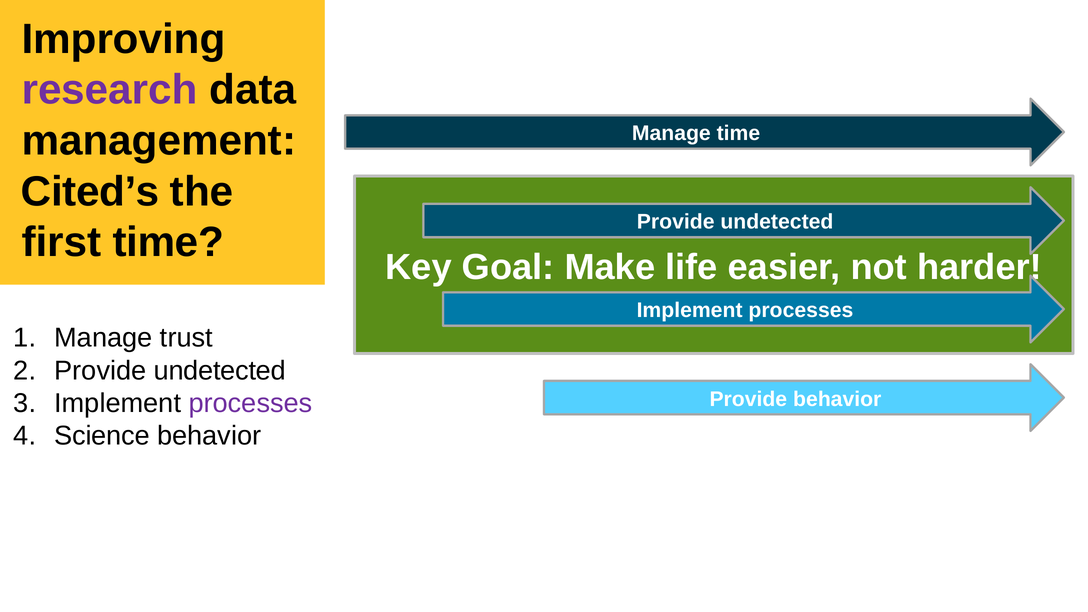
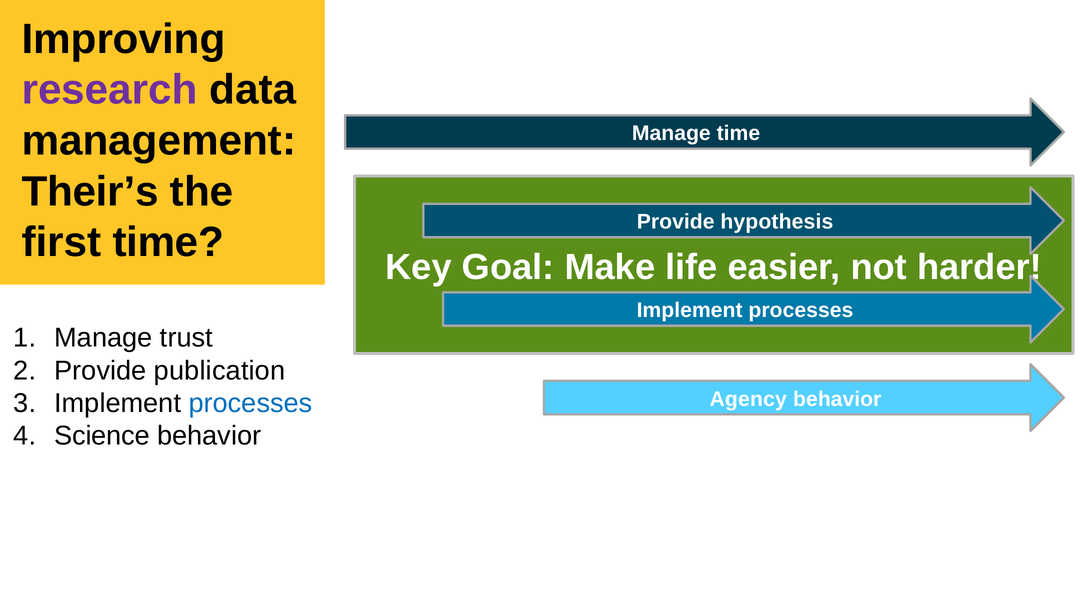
Cited’s: Cited’s -> Their’s
undetected at (777, 222): undetected -> hypothesis
undetected at (220, 371): undetected -> publication
Provide at (748, 399): Provide -> Agency
processes at (251, 403) colour: purple -> blue
